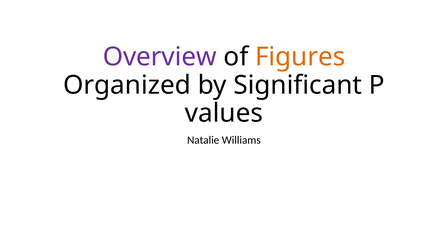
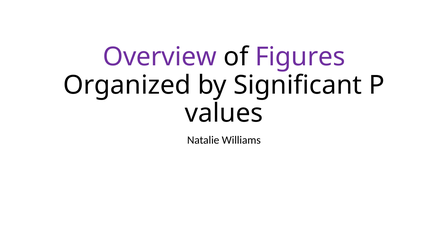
Figures colour: orange -> purple
